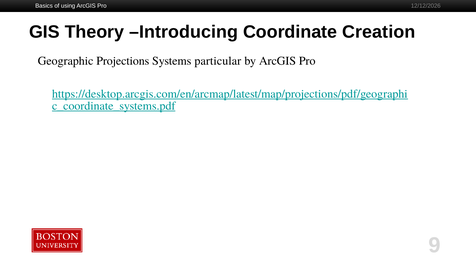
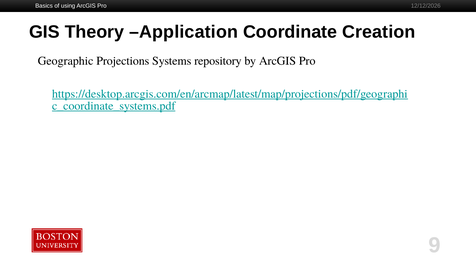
Introducing: Introducing -> Application
particular: particular -> repository
